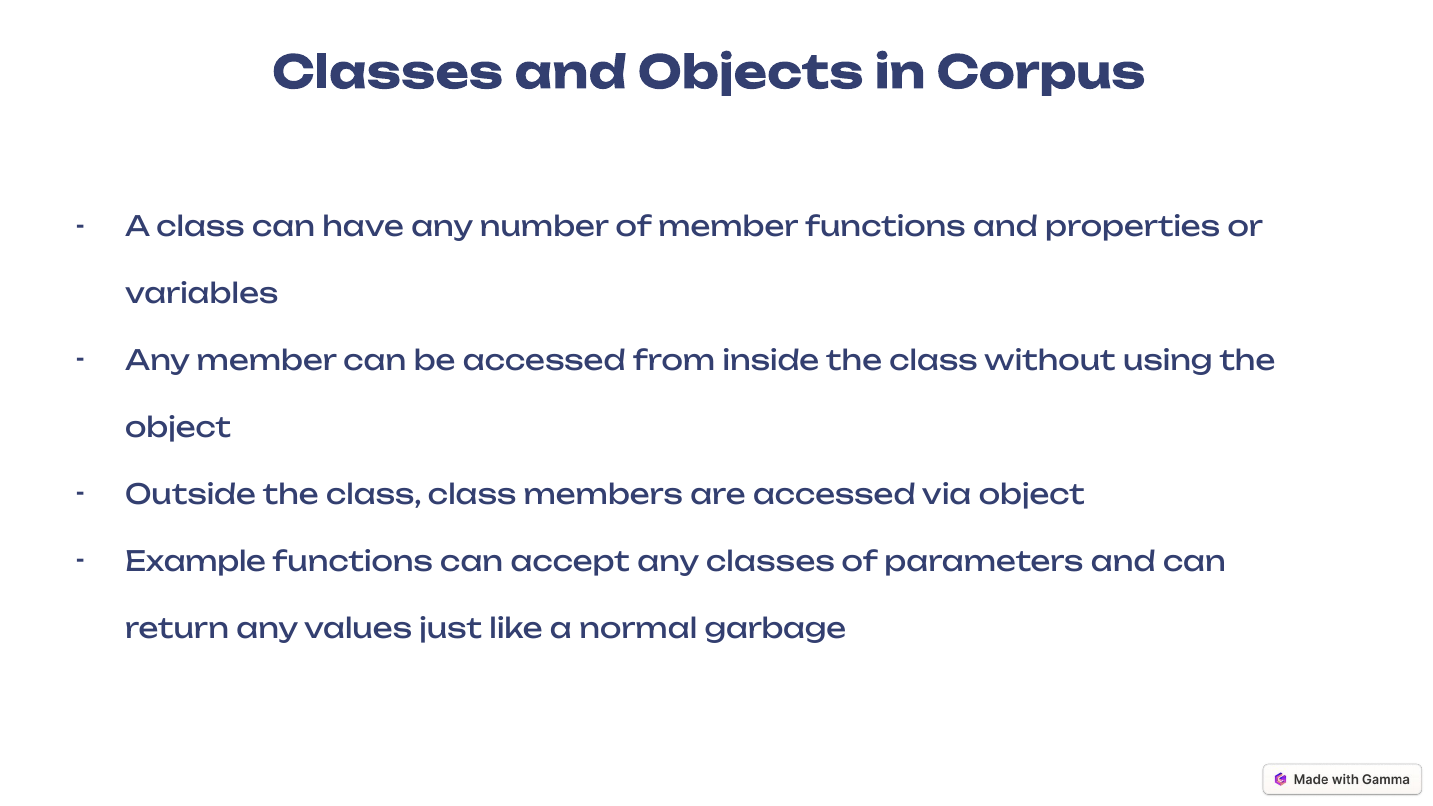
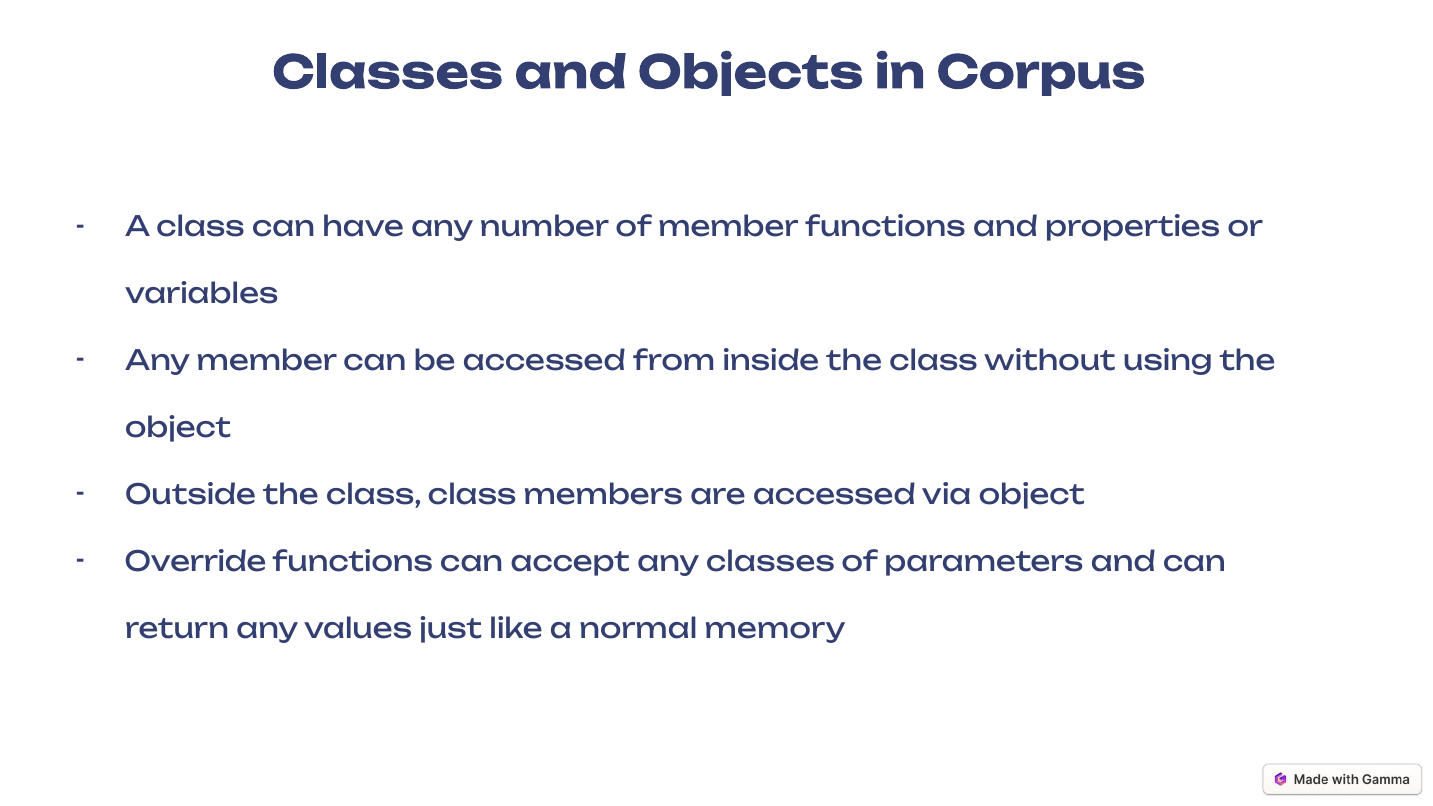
Example: Example -> Override
garbage: garbage -> memory
